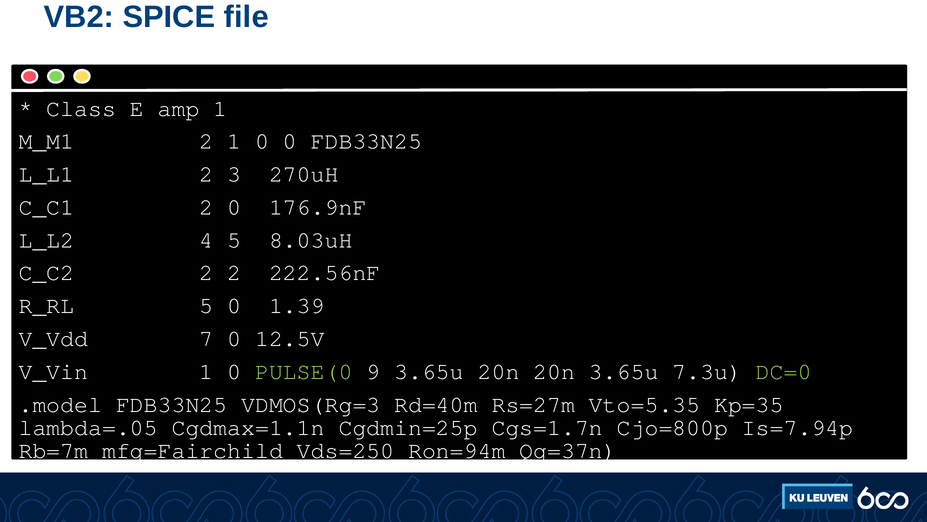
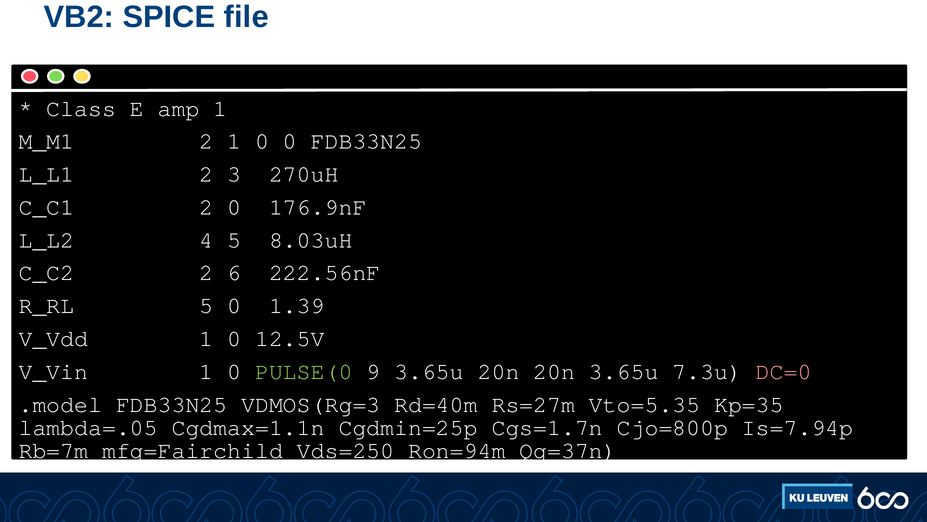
2 2: 2 -> 6
V_Vdd 7: 7 -> 1
DC=0 colour: light green -> pink
